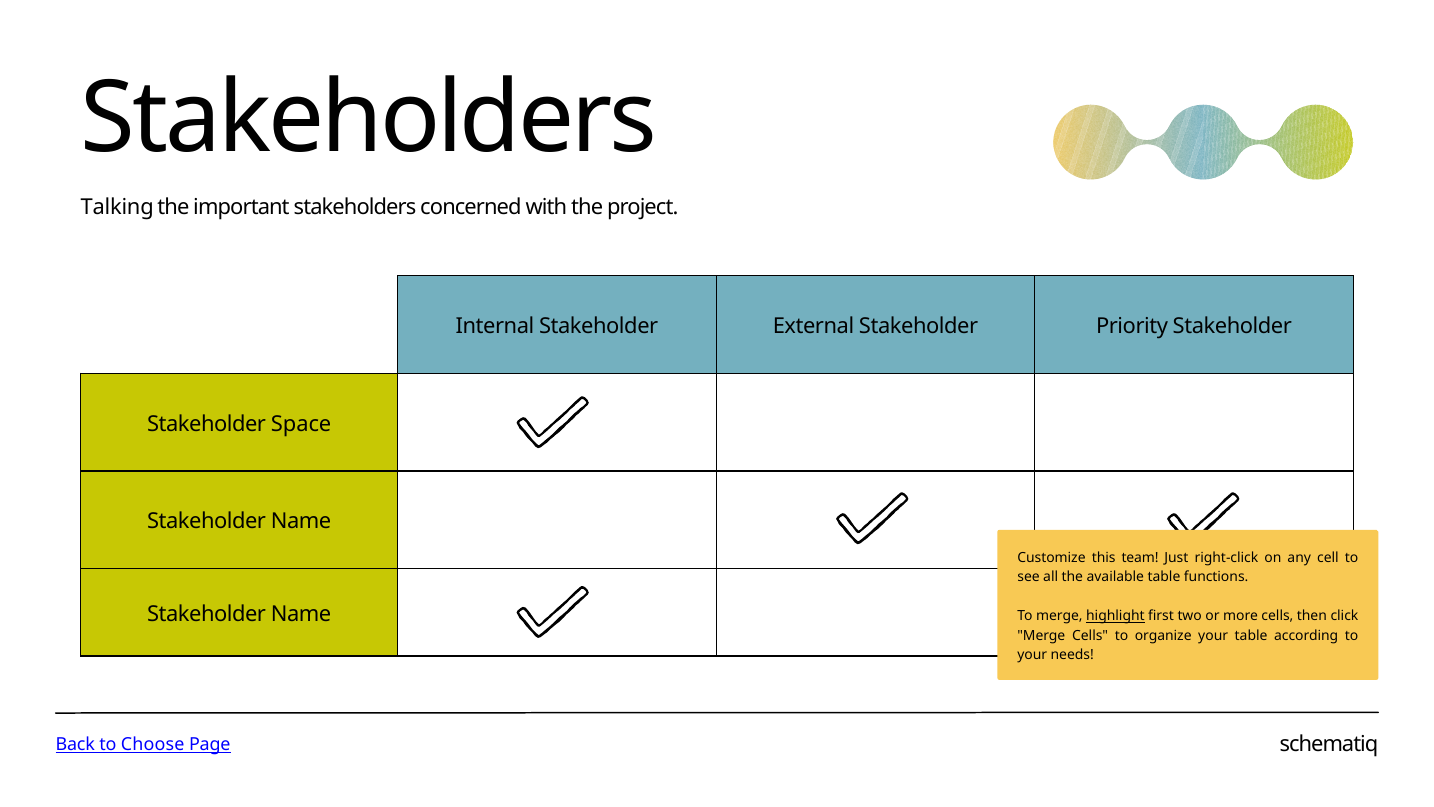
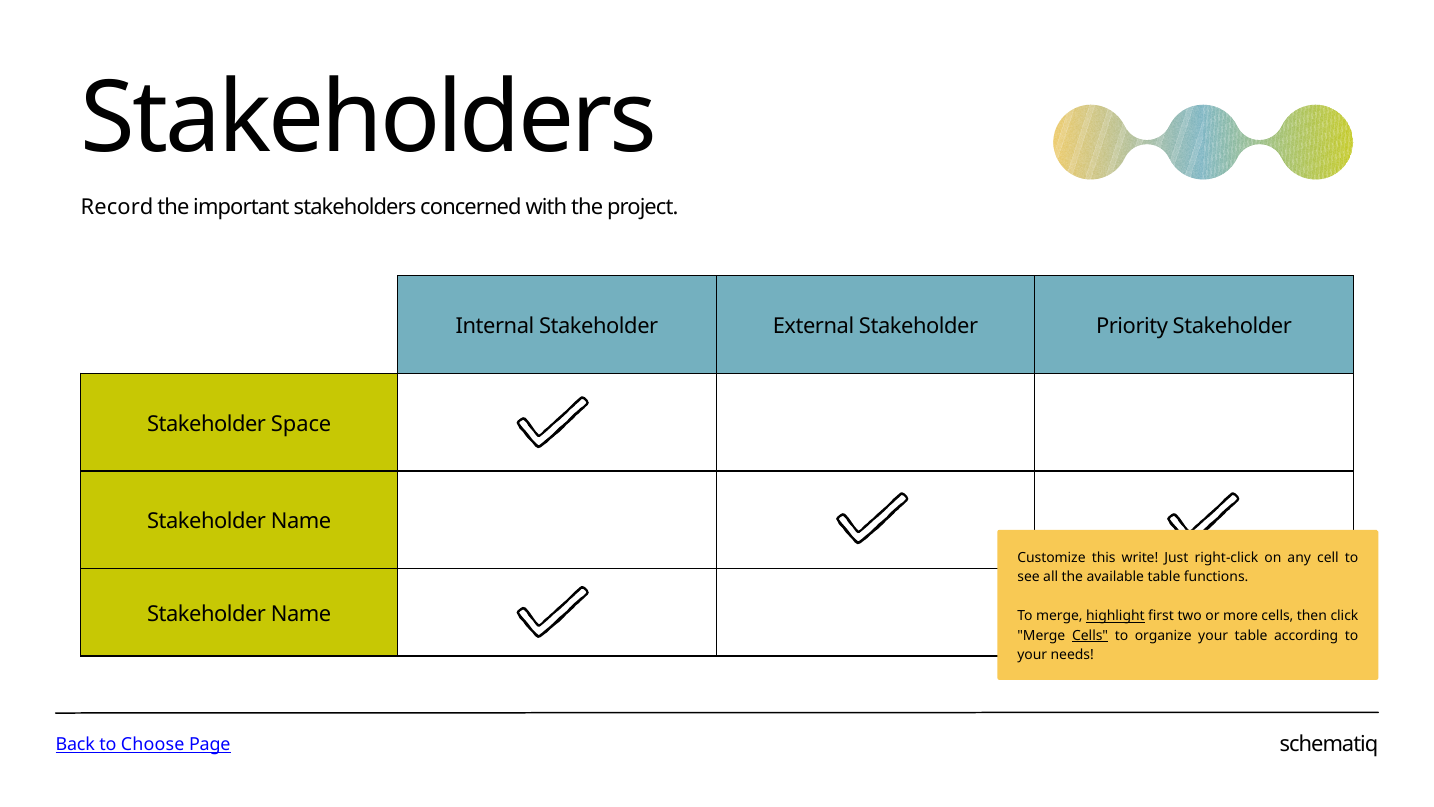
Talking: Talking -> Record
team: team -> write
Cells at (1090, 635) underline: none -> present
